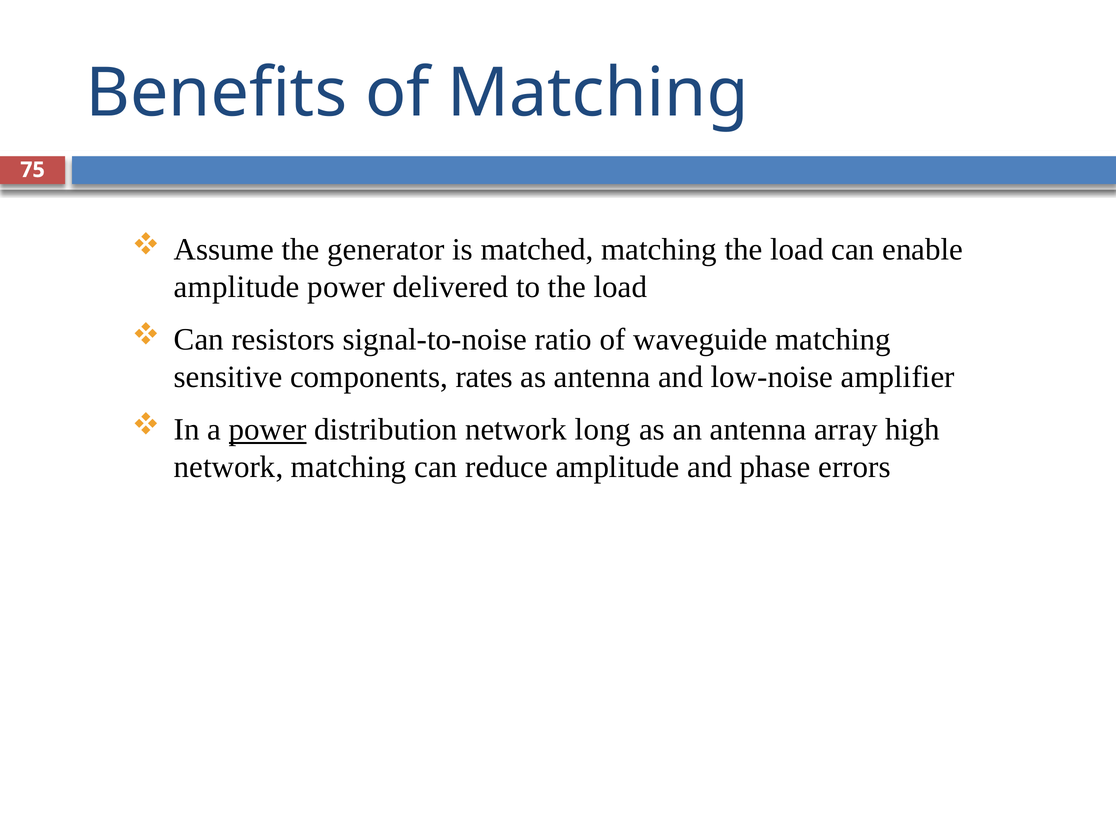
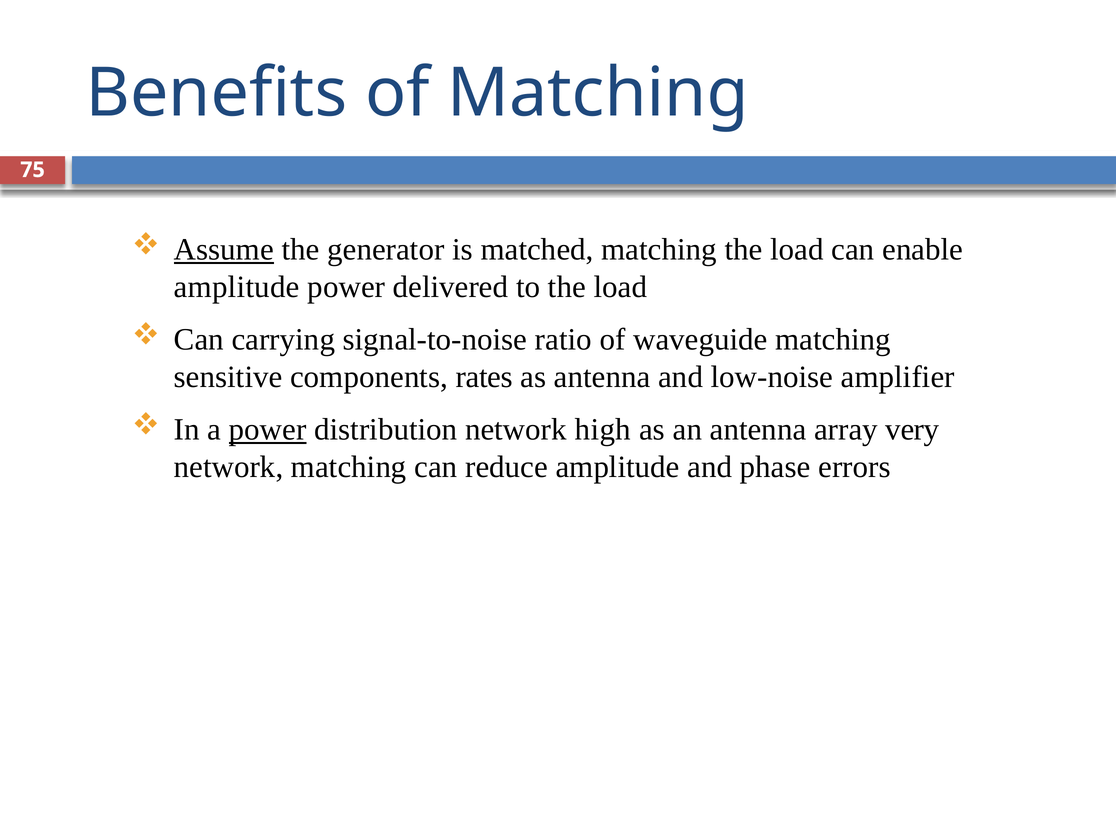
Assume underline: none -> present
resistors: resistors -> carrying
long: long -> high
high: high -> very
